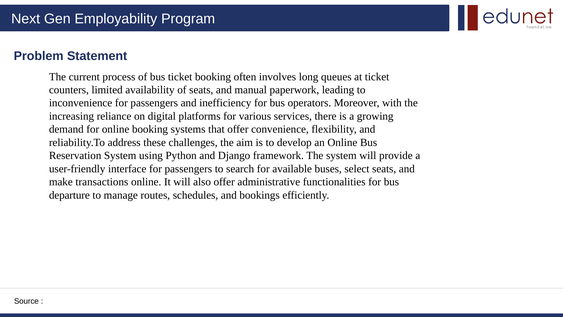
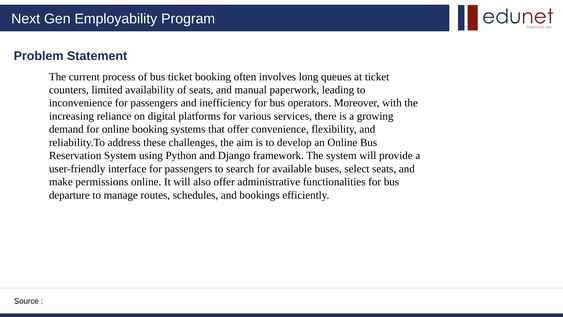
transactions: transactions -> permissions
